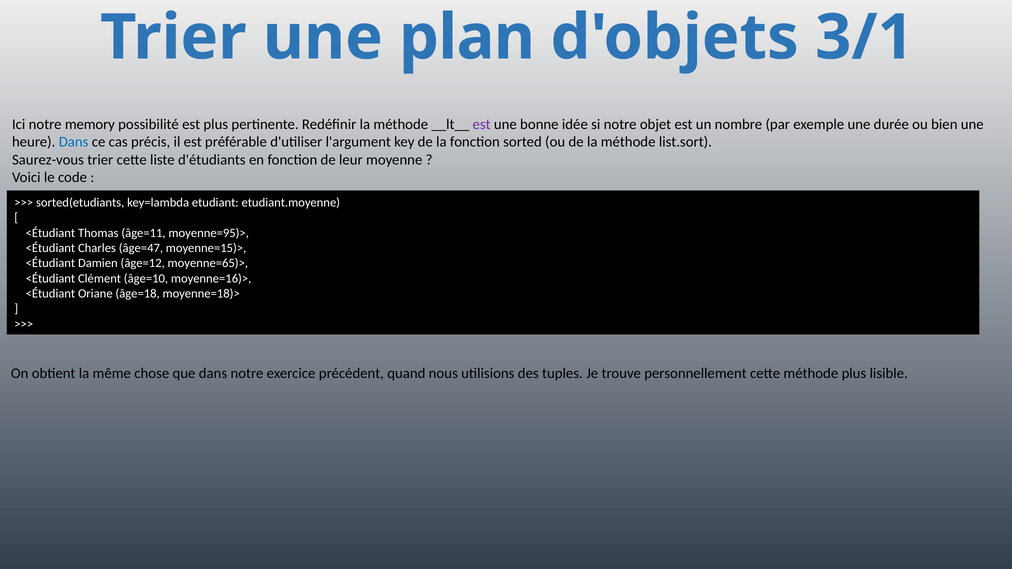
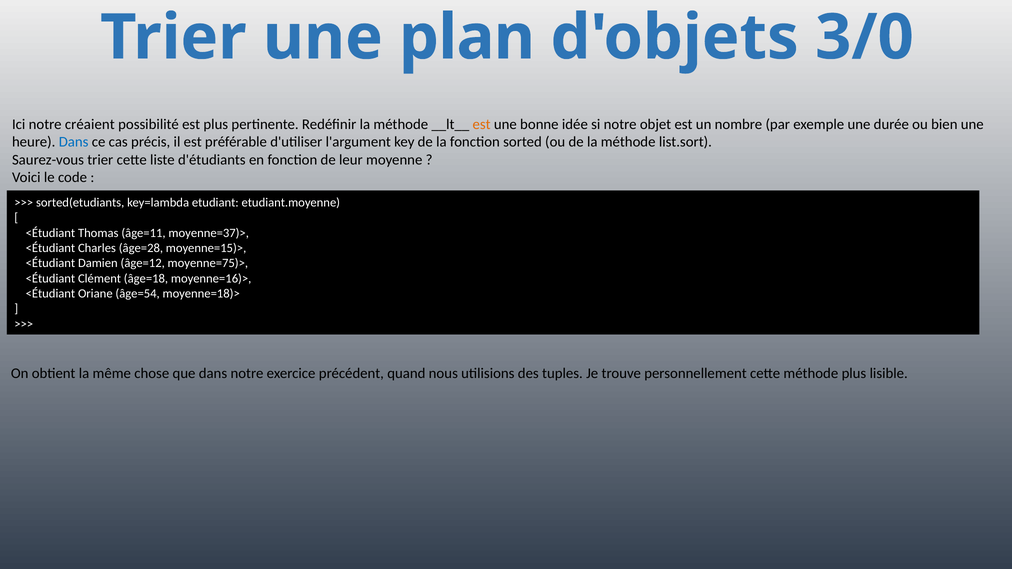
3/1: 3/1 -> 3/0
memory: memory -> créaient
est at (482, 124) colour: purple -> orange
moyenne=95)>: moyenne=95)> -> moyenne=37)>
âge=47: âge=47 -> âge=28
moyenne=65)>: moyenne=65)> -> moyenne=75)>
âge=10: âge=10 -> âge=18
âge=18: âge=18 -> âge=54
